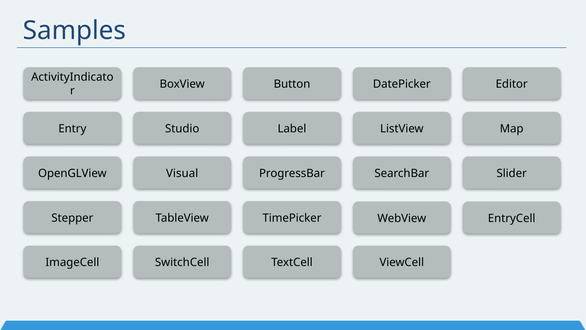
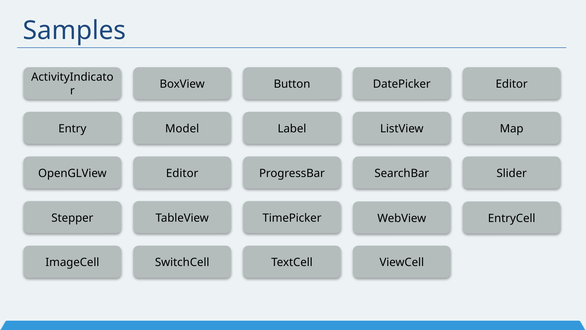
Studio: Studio -> Model
OpenGLView Visual: Visual -> Editor
